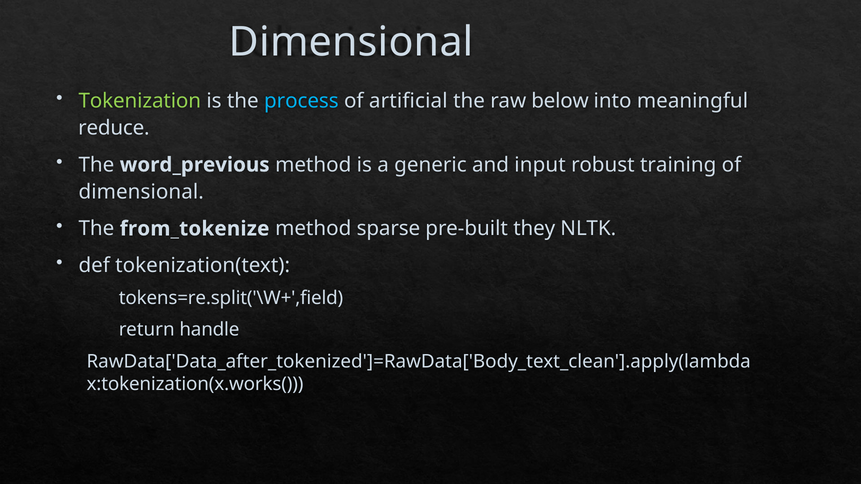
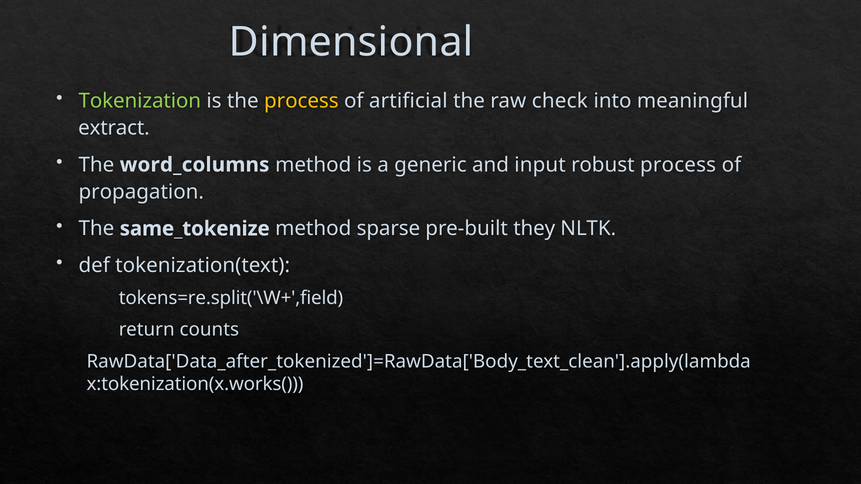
process at (301, 101) colour: light blue -> yellow
below: below -> check
reduce: reduce -> extract
word_previous: word_previous -> word_columns
robust training: training -> process
dimensional at (141, 192): dimensional -> propagation
from_tokenize: from_tokenize -> same_tokenize
handle: handle -> counts
